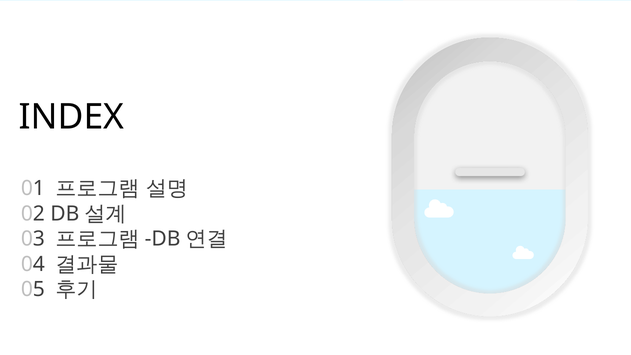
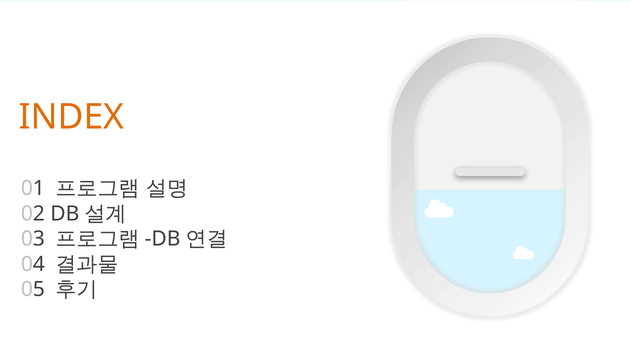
INDEX colour: black -> orange
